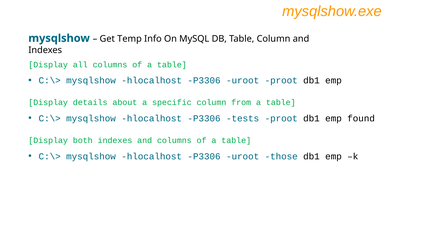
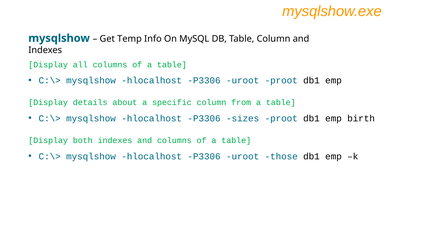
tests: tests -> sizes
found: found -> birth
